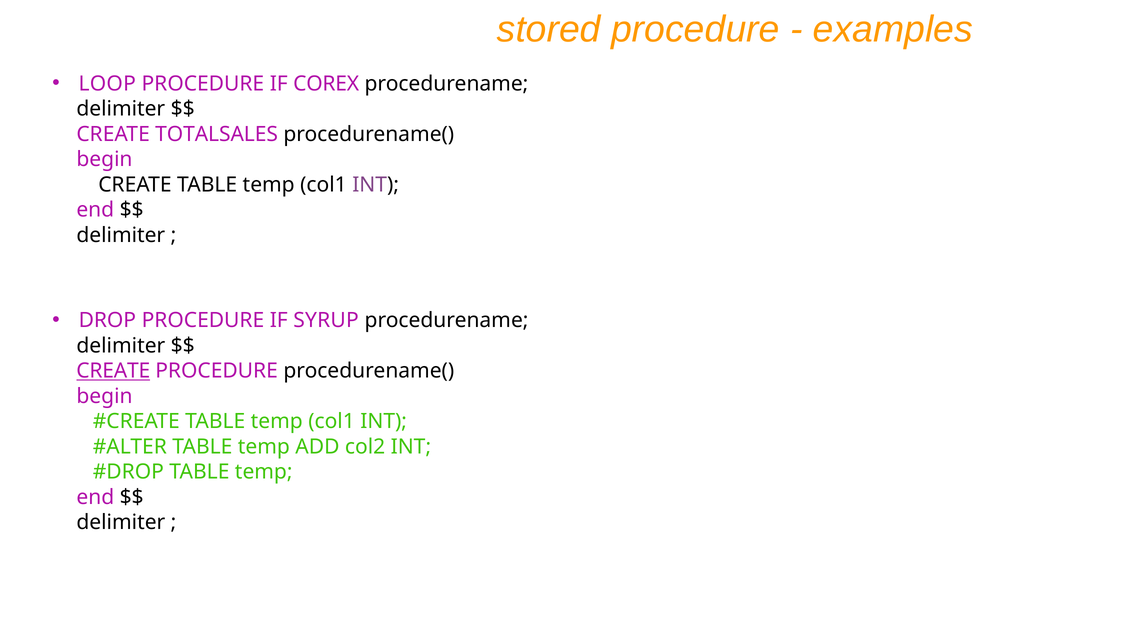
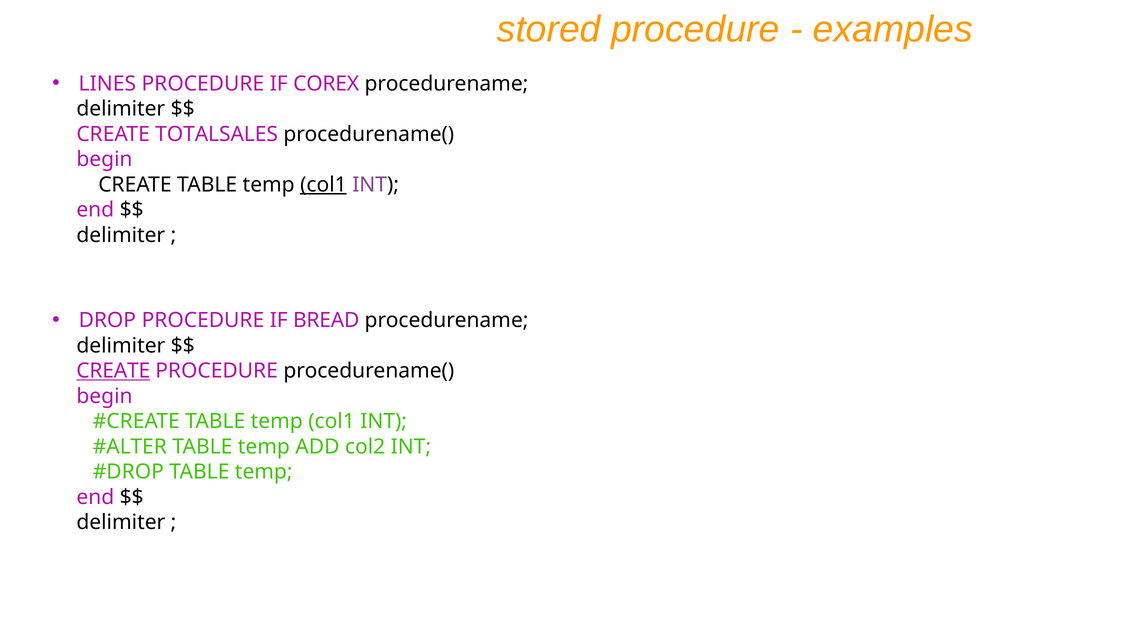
LOOP: LOOP -> LINES
col1 at (323, 185) underline: none -> present
SYRUP: SYRUP -> BREAD
